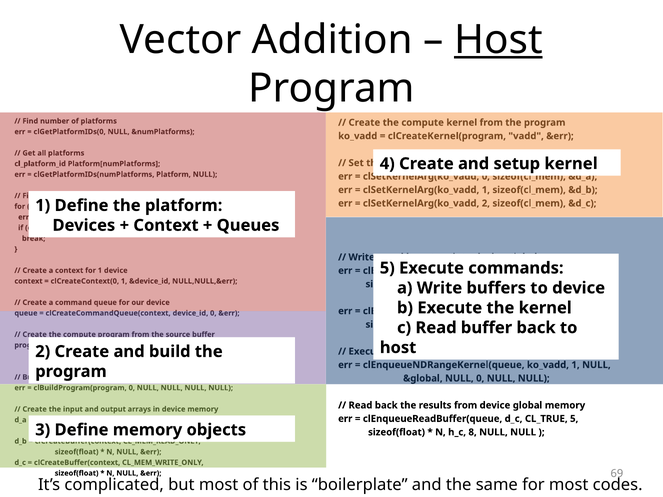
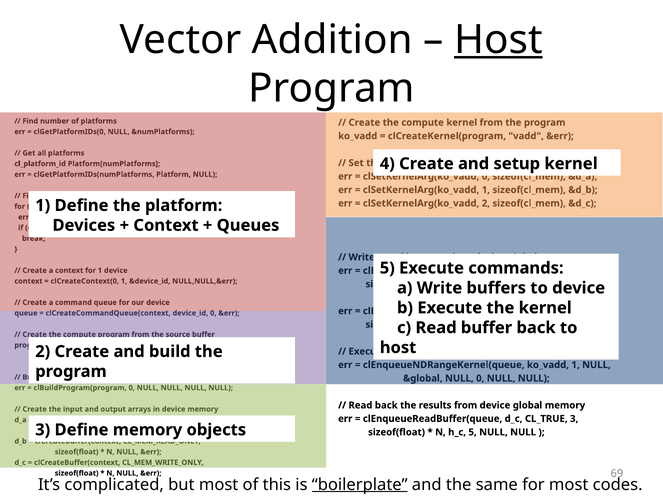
CL_TRUE 5: 5 -> 3
h_c 8: 8 -> 5
boilerplate underline: none -> present
